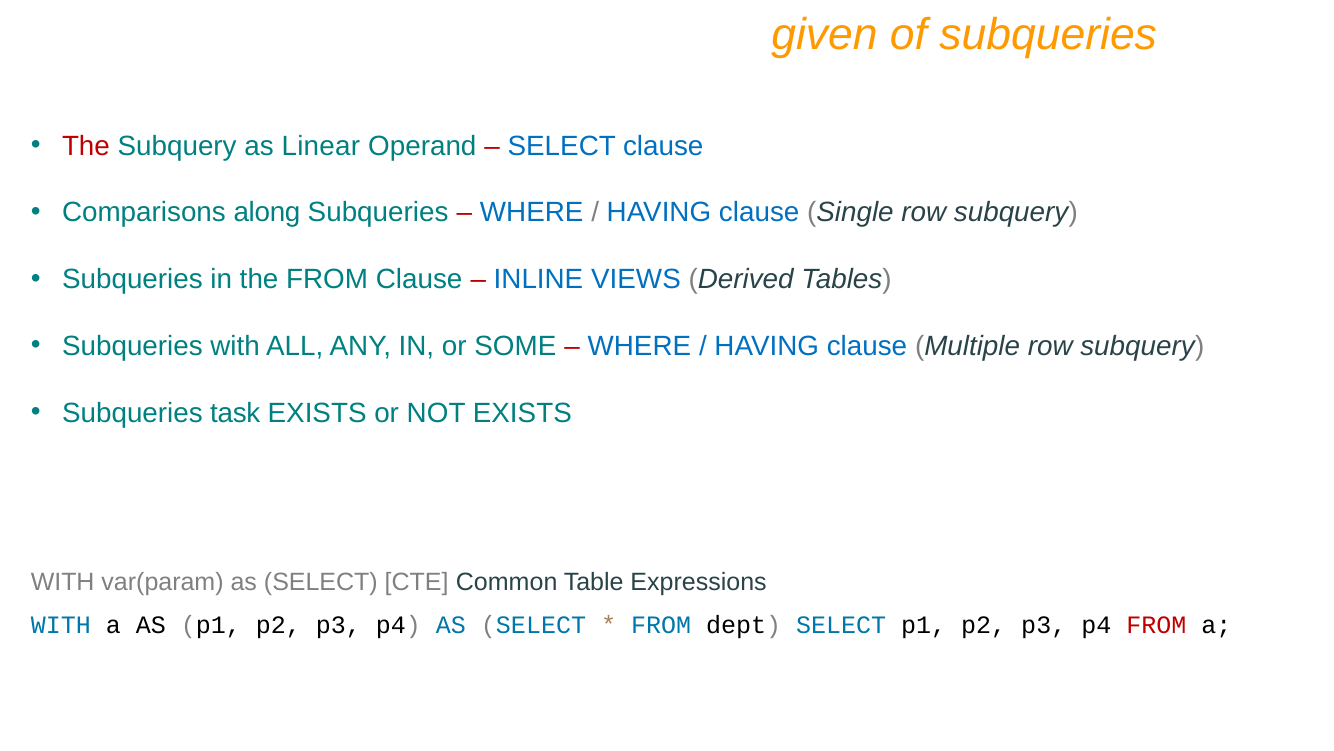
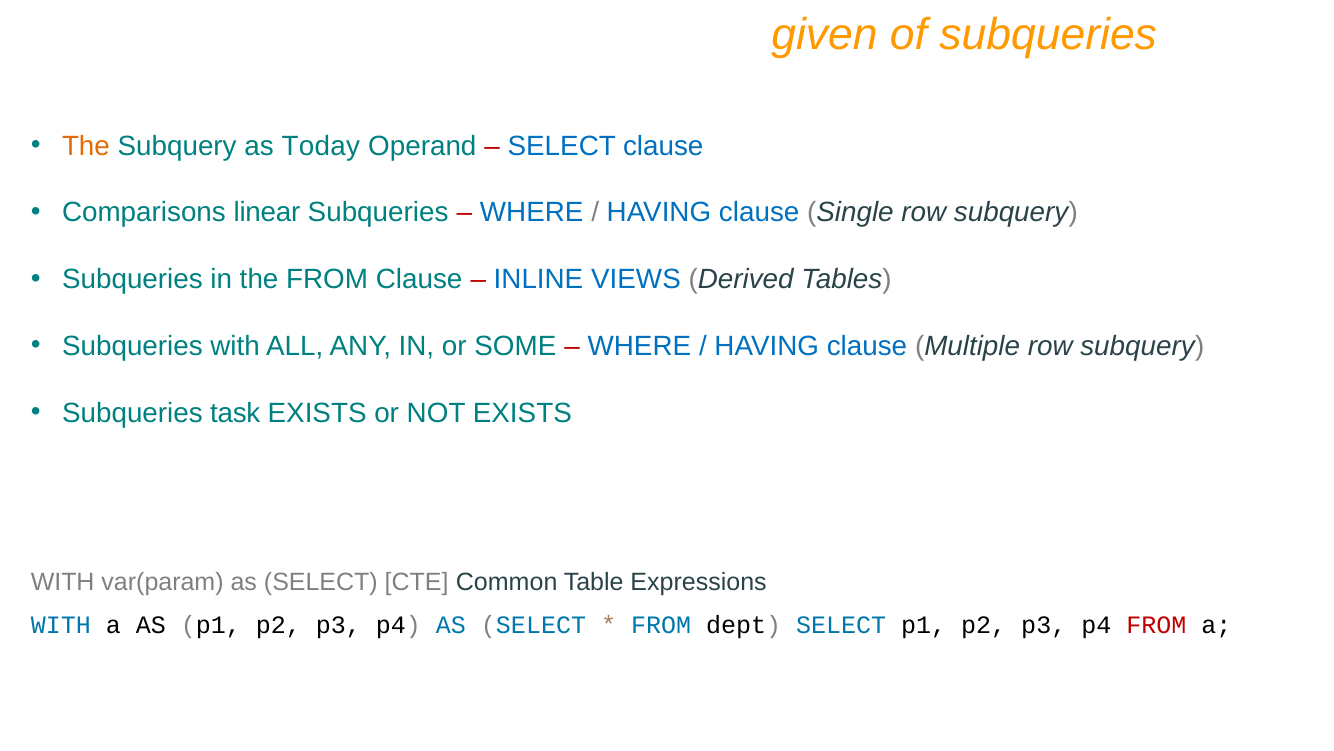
The at (86, 146) colour: red -> orange
Linear: Linear -> Today
along: along -> linear
